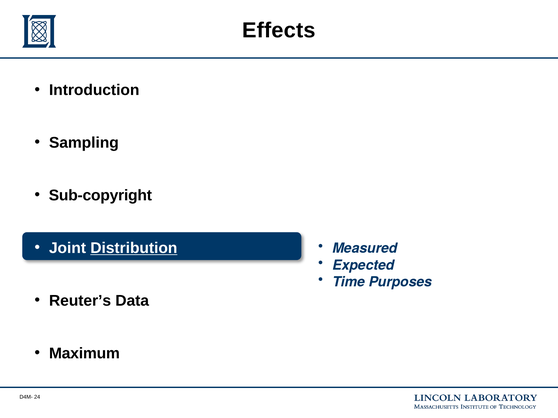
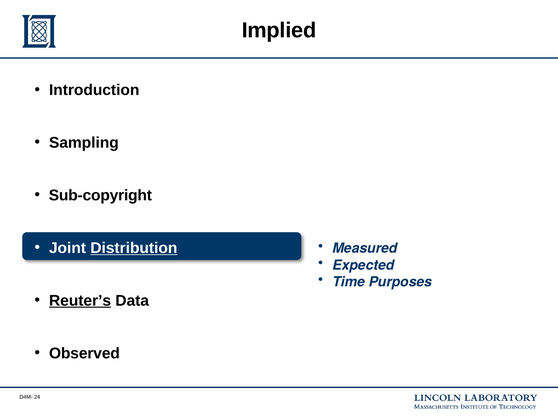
Effects: Effects -> Implied
Reuter’s underline: none -> present
Maximum: Maximum -> Observed
